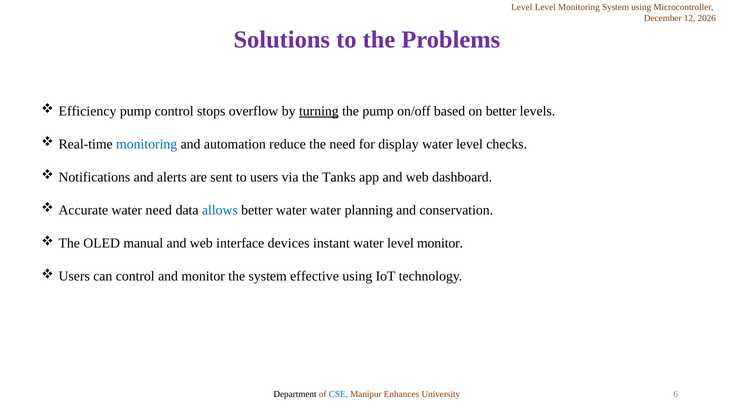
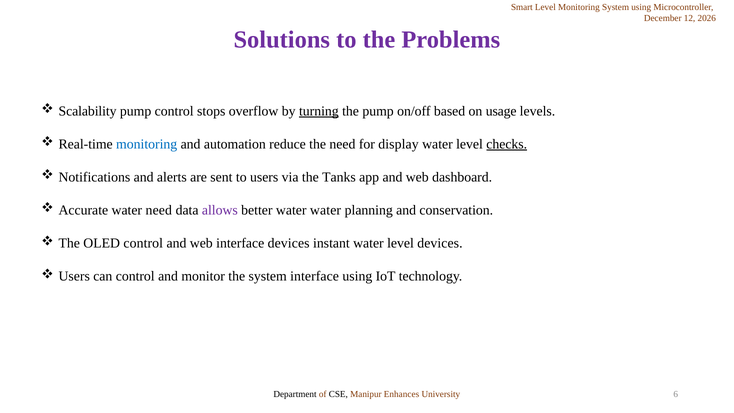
Level at (522, 7): Level -> Smart
Efficiency: Efficiency -> Scalability
on better: better -> usage
checks underline: none -> present
allows colour: blue -> purple
OLED manual: manual -> control
level monitor: monitor -> devices
system effective: effective -> interface
CSE colour: blue -> black
